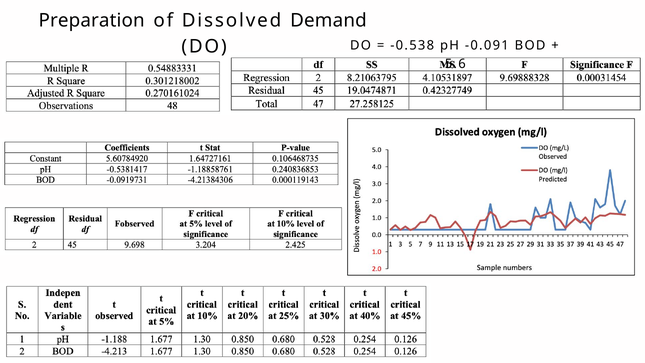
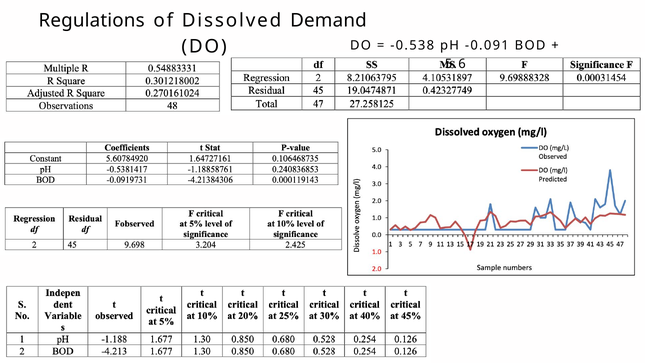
Preparation: Preparation -> Regulations
